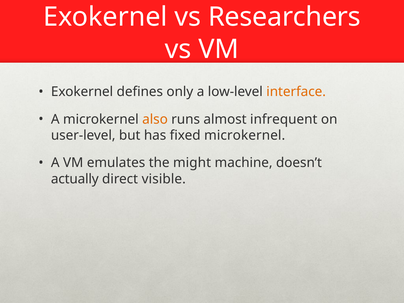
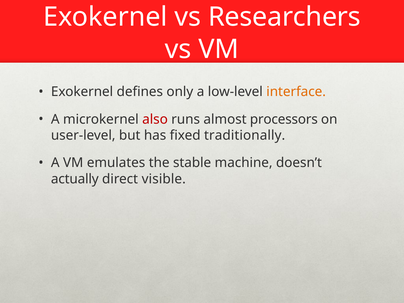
also colour: orange -> red
infrequent: infrequent -> processors
fixed microkernel: microkernel -> traditionally
might: might -> stable
